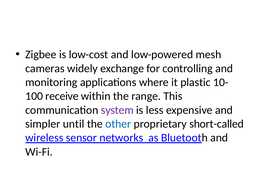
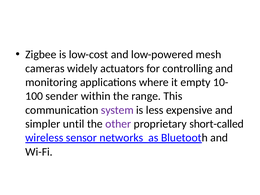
exchange: exchange -> actuators
plastic: plastic -> empty
receive: receive -> sender
other colour: blue -> purple
